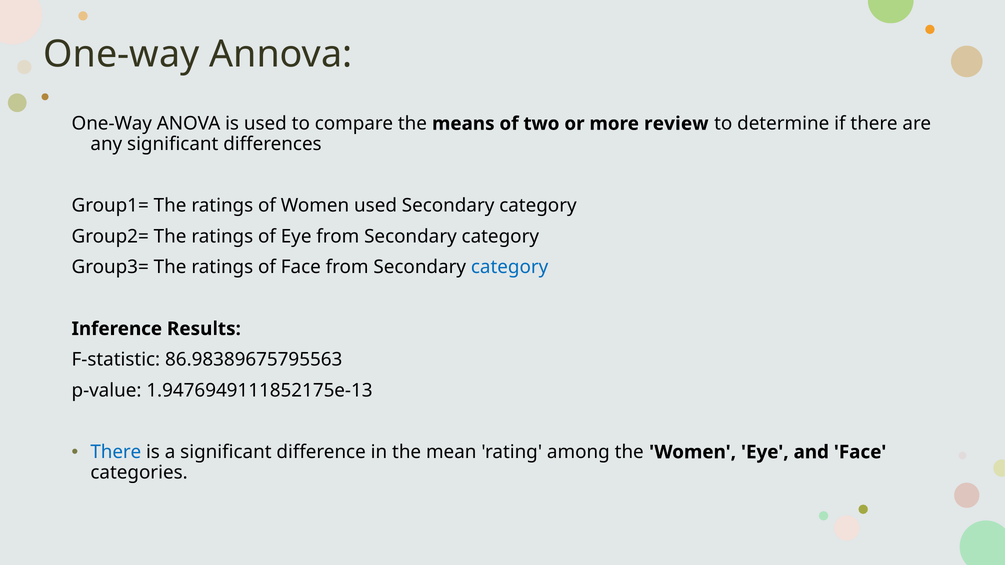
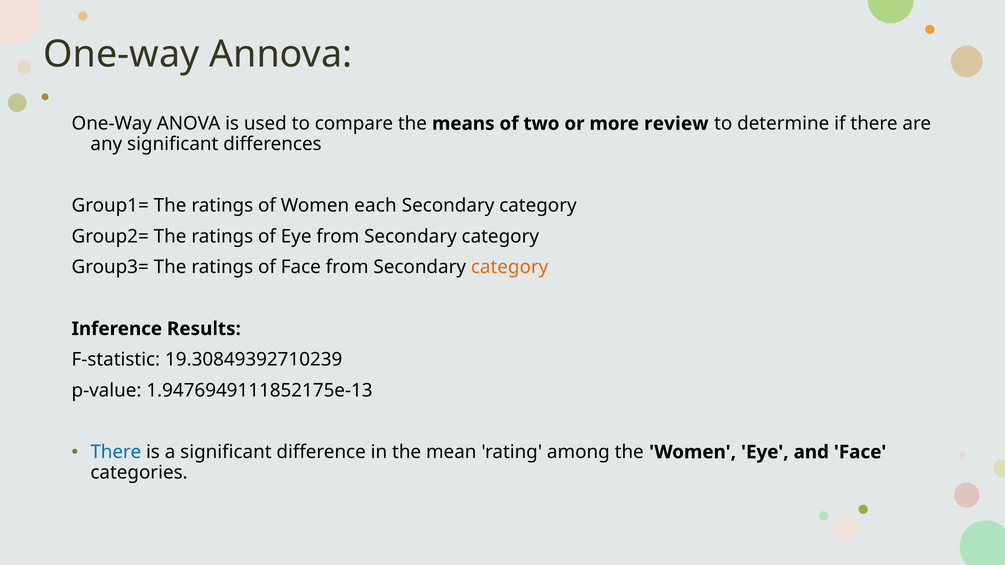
Women used: used -> each
category at (510, 267) colour: blue -> orange
86.98389675795563: 86.98389675795563 -> 19.30849392710239
